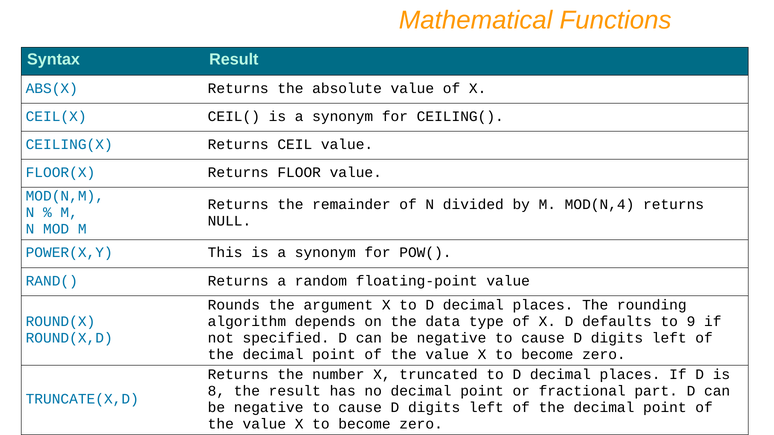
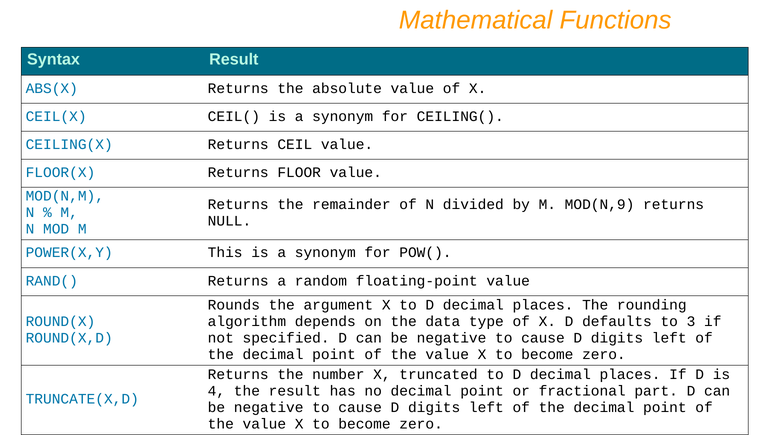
MOD(N,4: MOD(N,4 -> MOD(N,9
9: 9 -> 3
8: 8 -> 4
